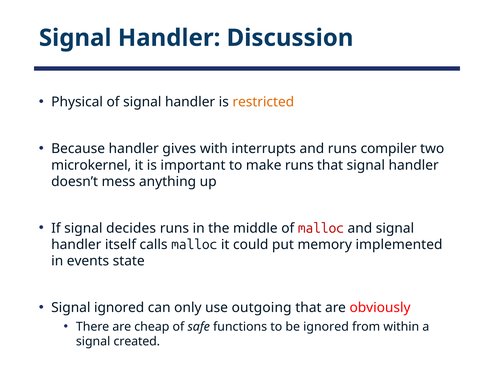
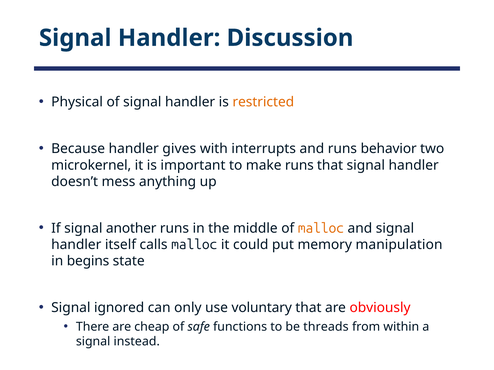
compiler: compiler -> behavior
decides: decides -> another
malloc at (321, 229) colour: red -> orange
implemented: implemented -> manipulation
events: events -> begins
outgoing: outgoing -> voluntary
be ignored: ignored -> threads
created: created -> instead
